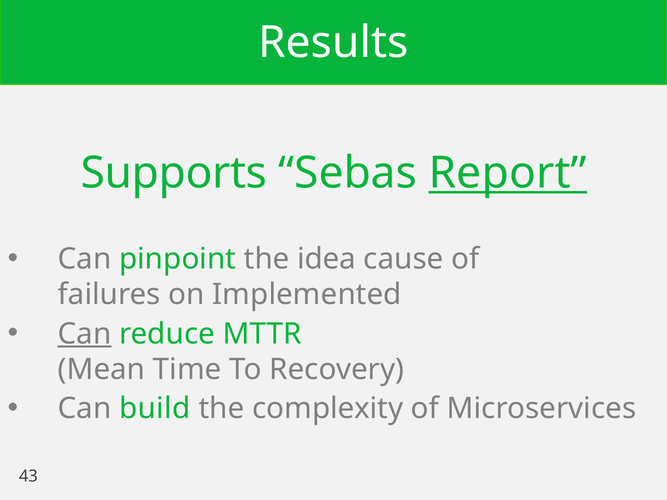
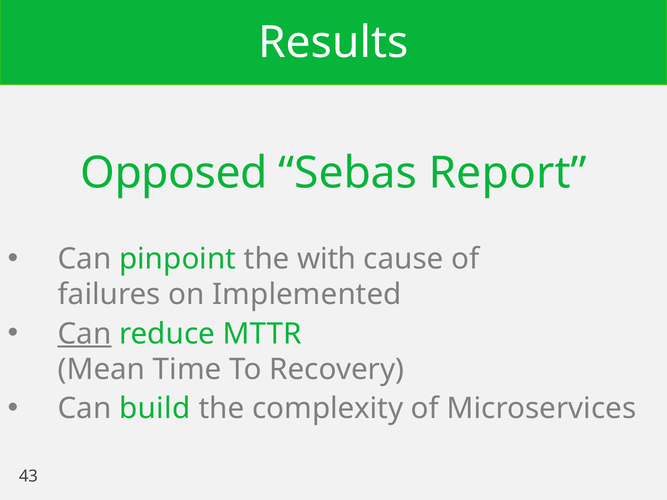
Supports: Supports -> Opposed
Report underline: present -> none
idea: idea -> with
